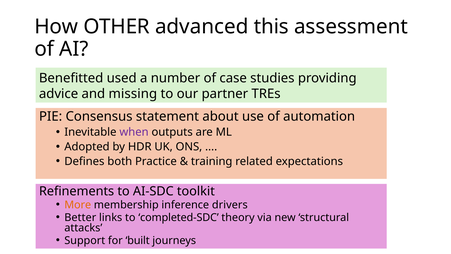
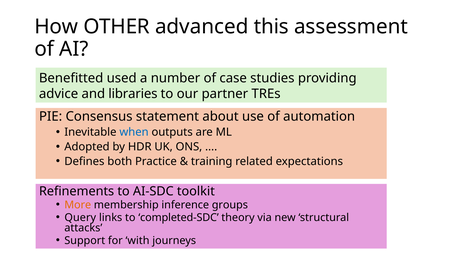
missing: missing -> libraries
when colour: purple -> blue
drivers: drivers -> groups
Better: Better -> Query
built: built -> with
